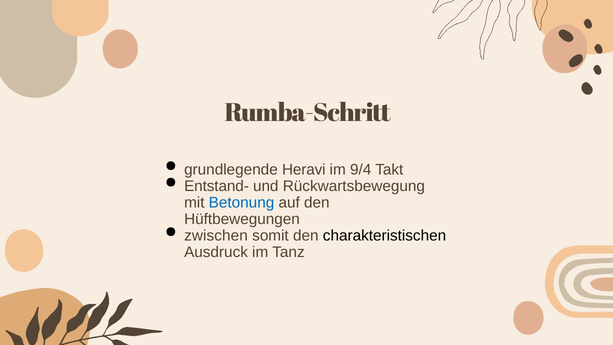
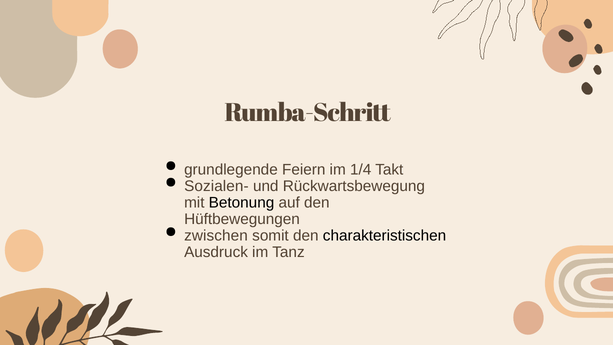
Heravi: Heravi -> Feiern
9/4: 9/4 -> 1/4
Entstand-: Entstand- -> Sozialen-
Betonung colour: blue -> black
